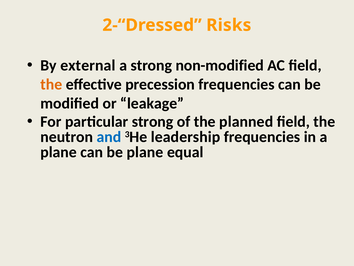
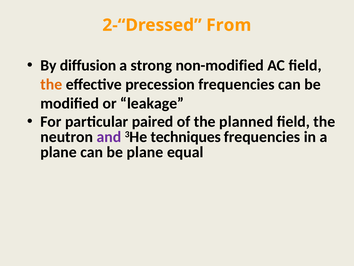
Risks: Risks -> From
external: external -> diffusion
particular strong: strong -> paired
and colour: blue -> purple
leadership: leadership -> techniques
